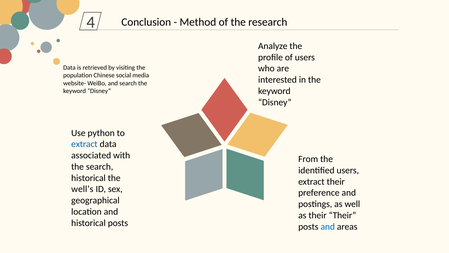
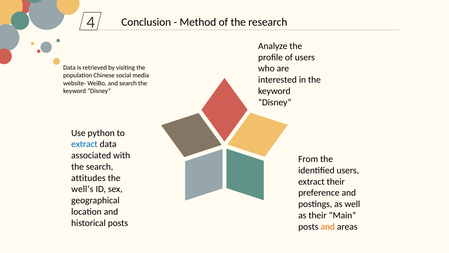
historical at (88, 178): historical -> attitudes
their Their: Their -> Main
and at (328, 226) colour: blue -> orange
